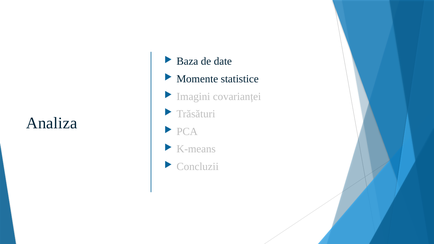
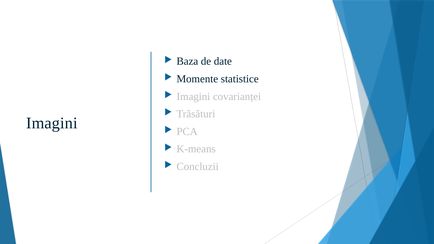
Analiza at (52, 123): Analiza -> Imagini
